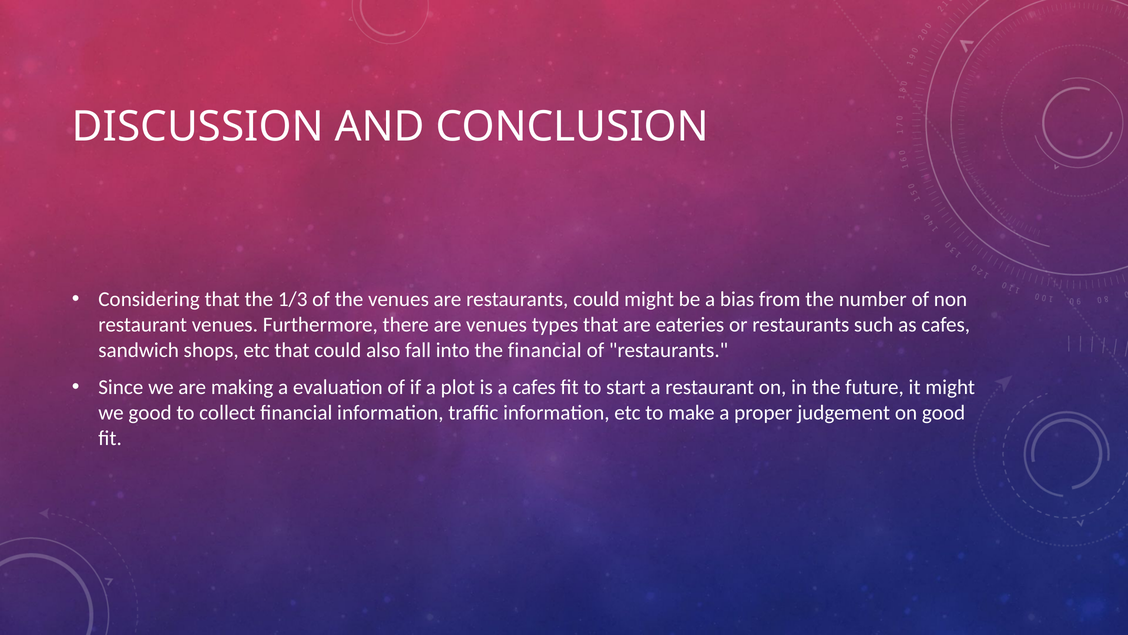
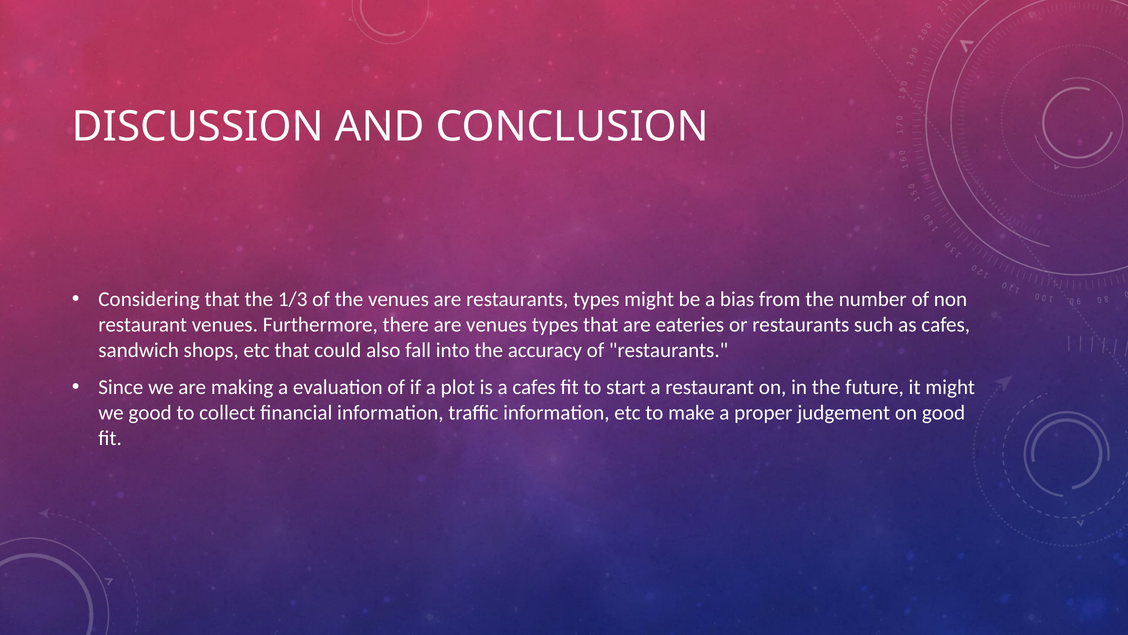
restaurants could: could -> types
the financial: financial -> accuracy
